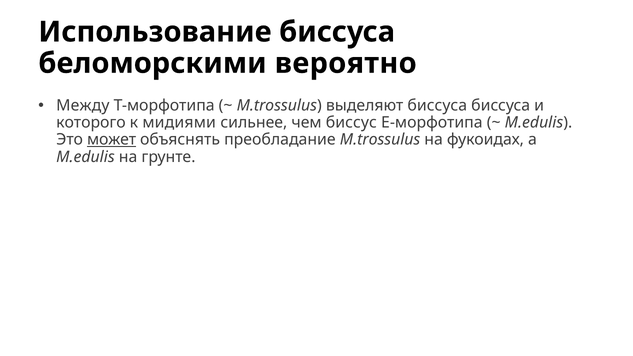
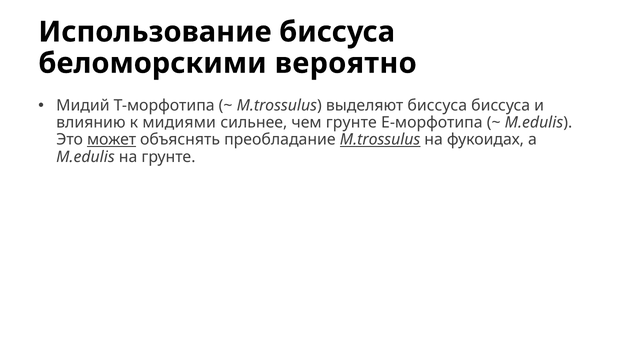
Между: Между -> Мидий
которого: которого -> влиянию
чем биссус: биссус -> грунте
M.trossulus at (380, 140) underline: none -> present
